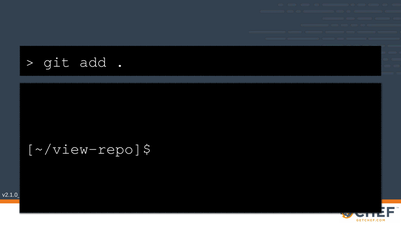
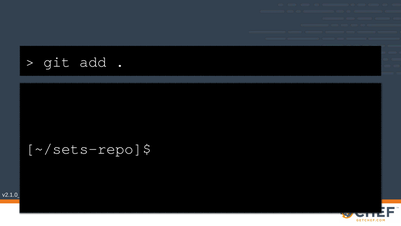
~/view-repo]$: ~/view-repo]$ -> ~/sets-repo]$
